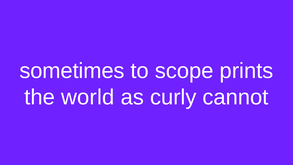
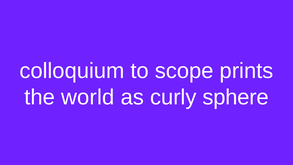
sometimes: sometimes -> colloquium
cannot: cannot -> sphere
